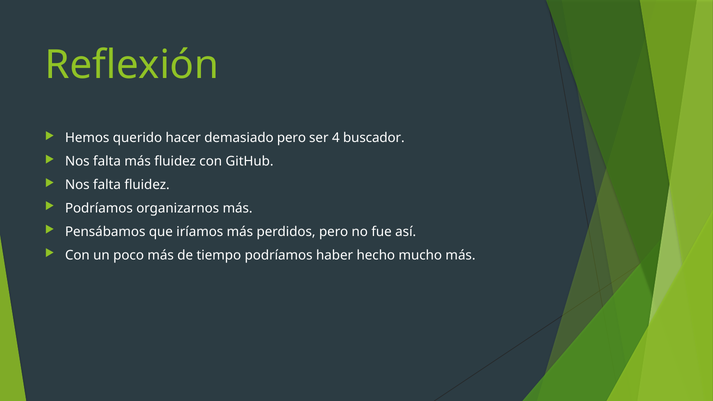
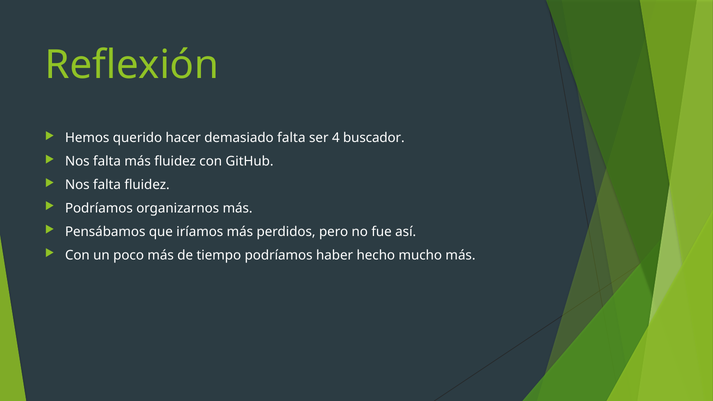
demasiado pero: pero -> falta
